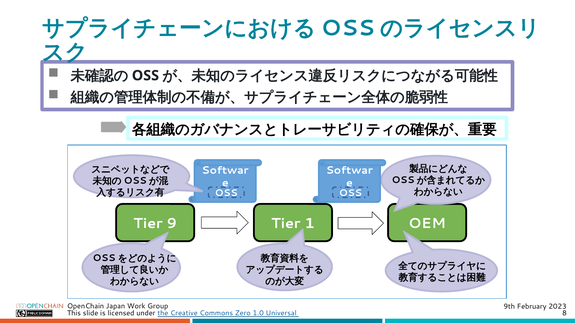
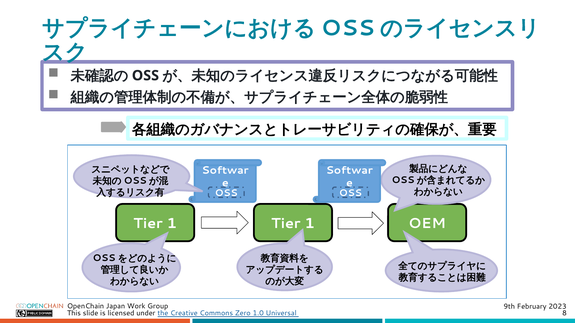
9 at (172, 224): 9 -> 1
